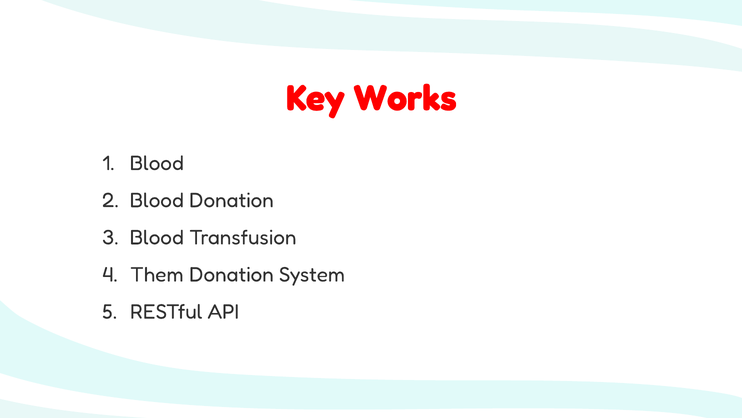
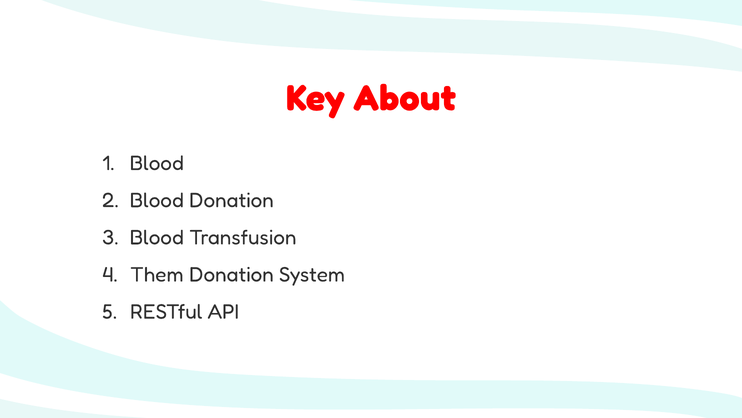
Works: Works -> About
